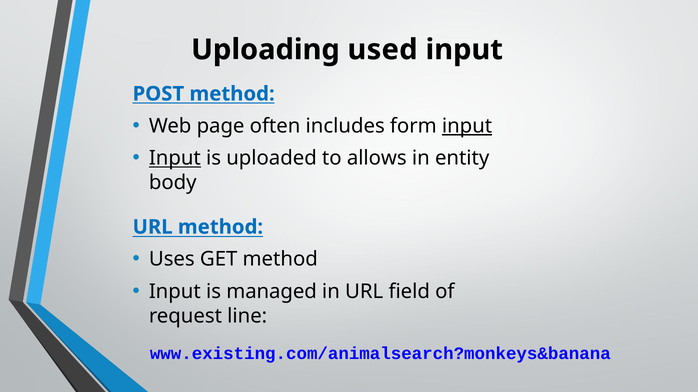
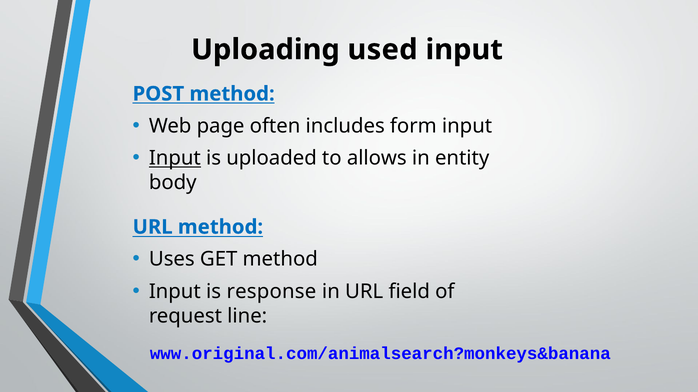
input at (467, 126) underline: present -> none
managed: managed -> response
www.existing.com/animalsearch?monkeys&banana: www.existing.com/animalsearch?monkeys&banana -> www.original.com/animalsearch?monkeys&banana
